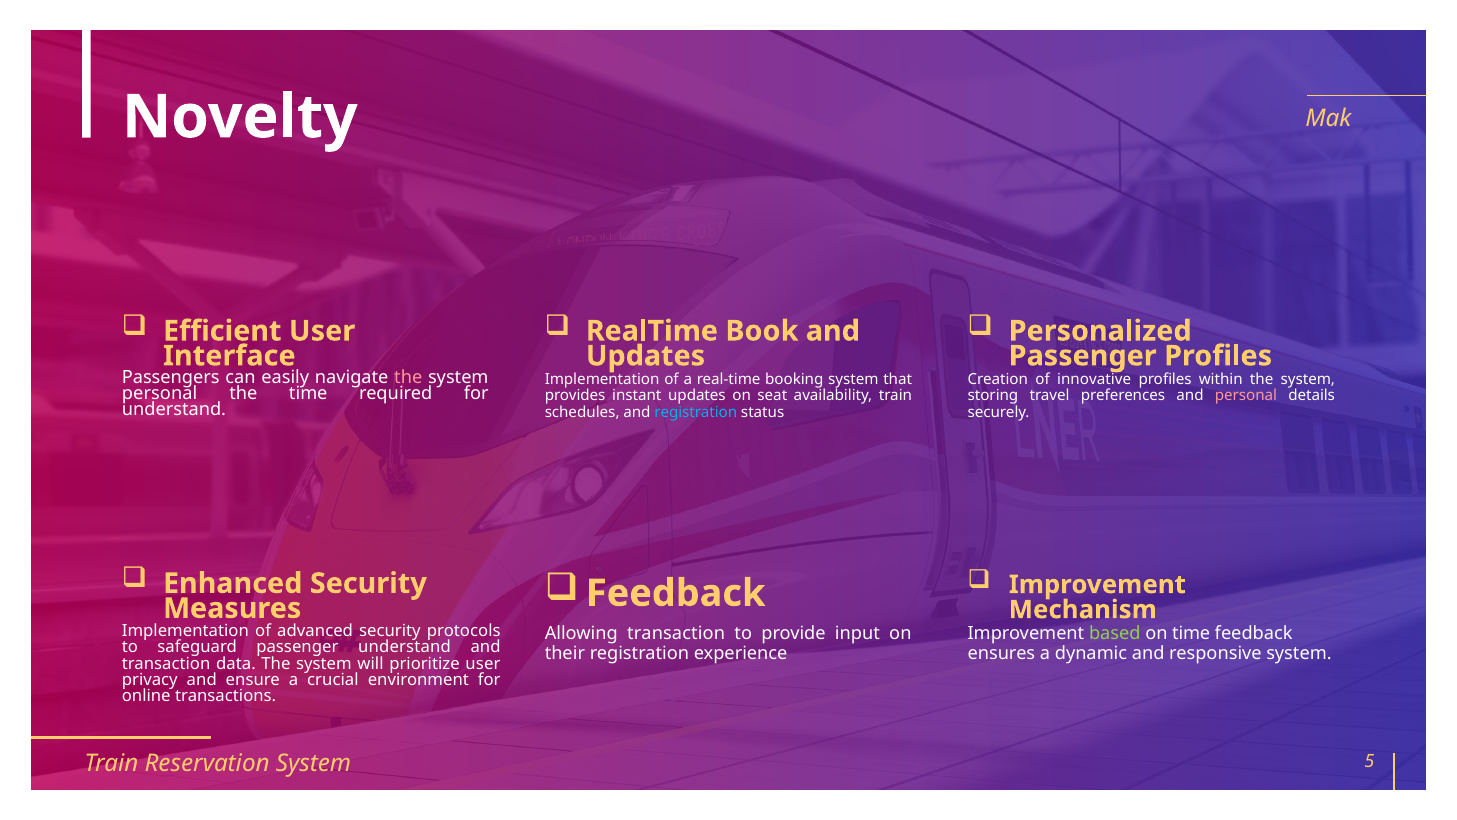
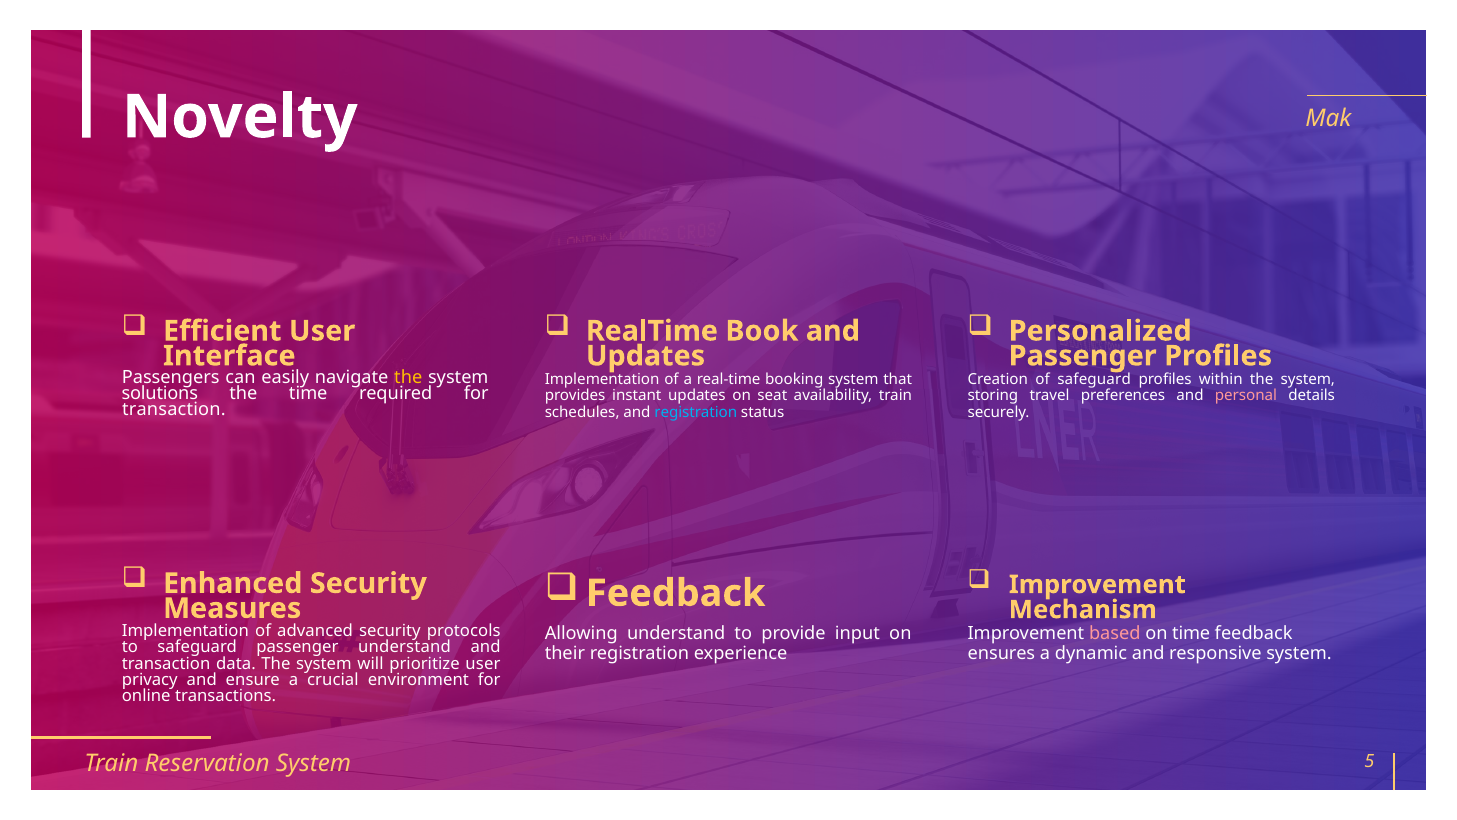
the at (408, 378) colour: pink -> yellow
of innovative: innovative -> safeguard
personal at (160, 393): personal -> solutions
understand at (174, 409): understand -> transaction
Allowing transaction: transaction -> understand
based colour: light green -> pink
